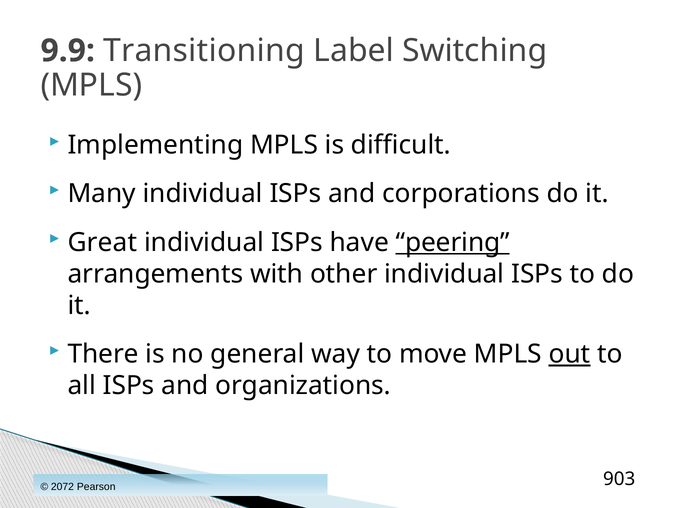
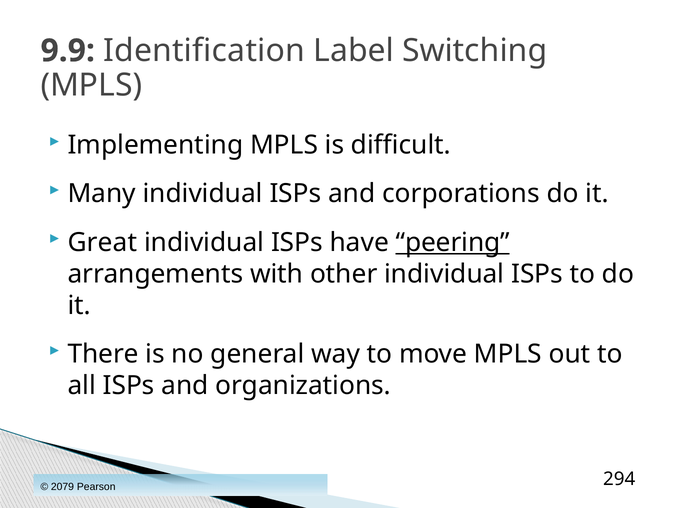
Transitioning: Transitioning -> Identification
out underline: present -> none
2072: 2072 -> 2079
903: 903 -> 294
